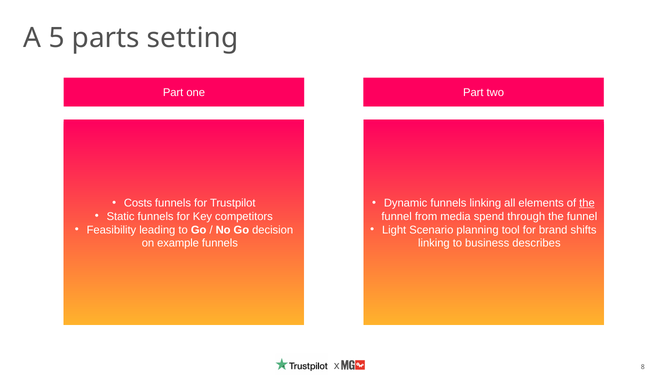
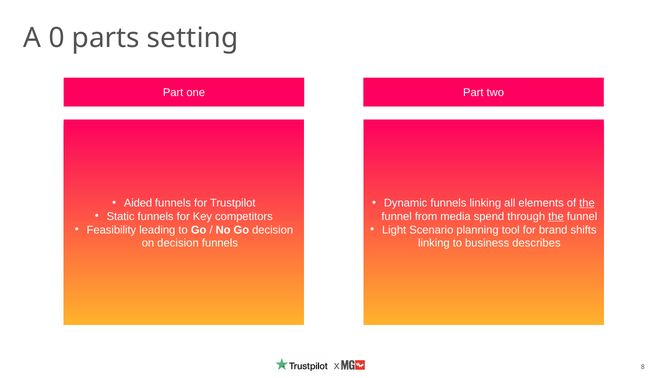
5: 5 -> 0
Costs: Costs -> Aided
the at (556, 216) underline: none -> present
on example: example -> decision
